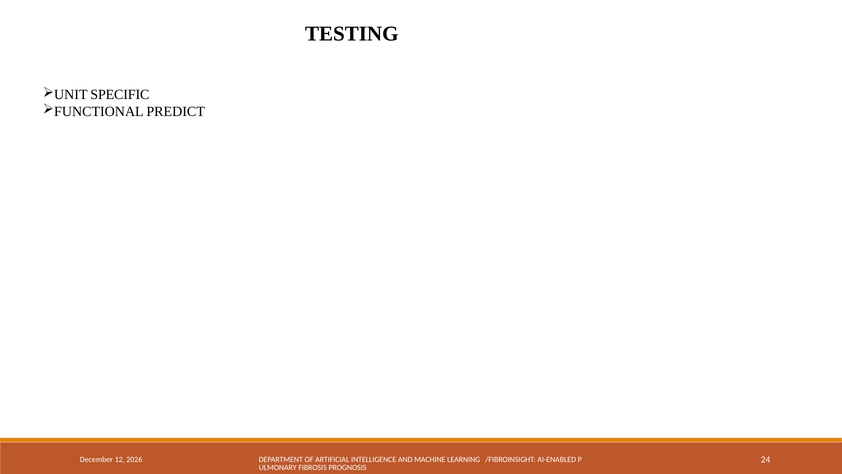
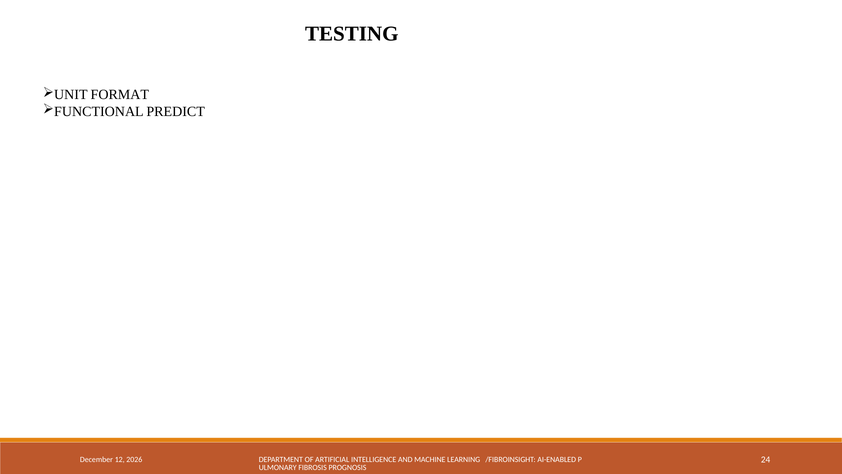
SPECIFIC: SPECIFIC -> FORMAT
